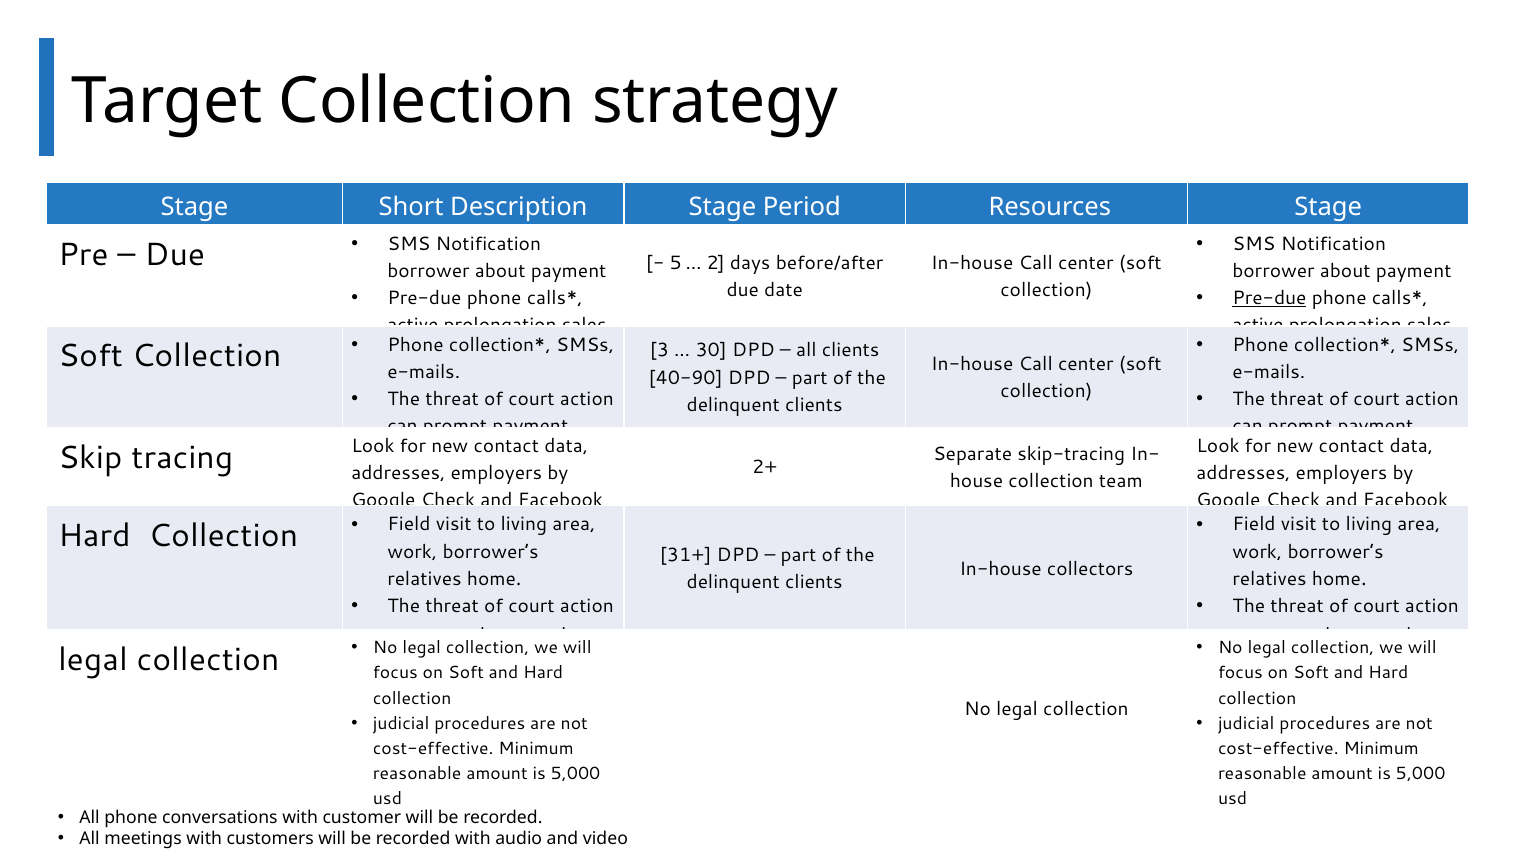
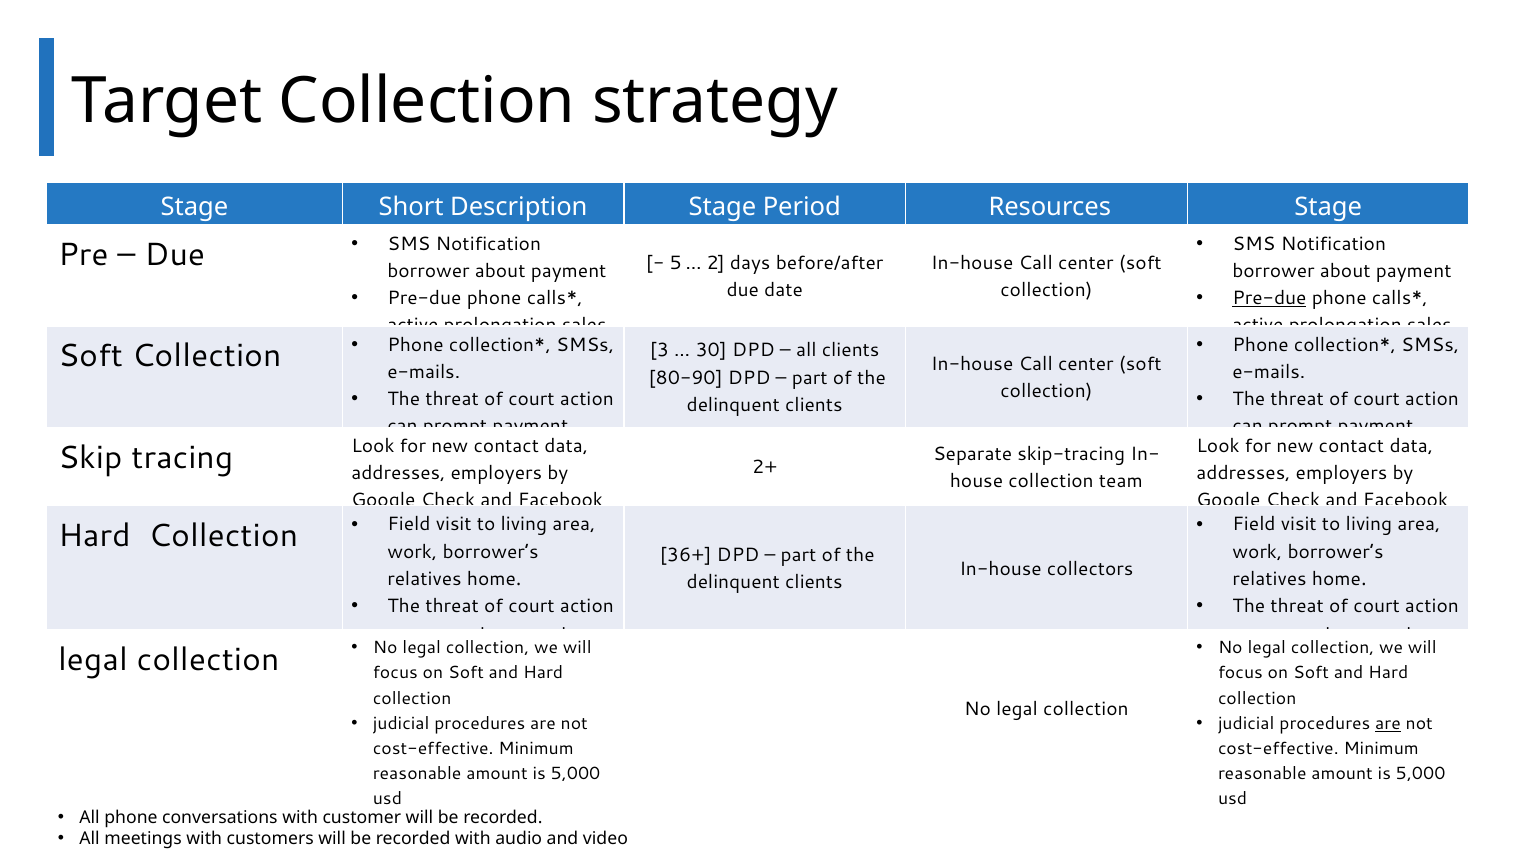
40-90: 40-90 -> 80-90
31+: 31+ -> 36+
are at (1388, 723) underline: none -> present
